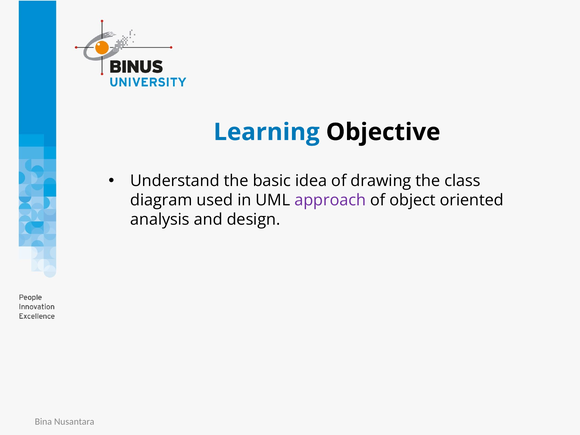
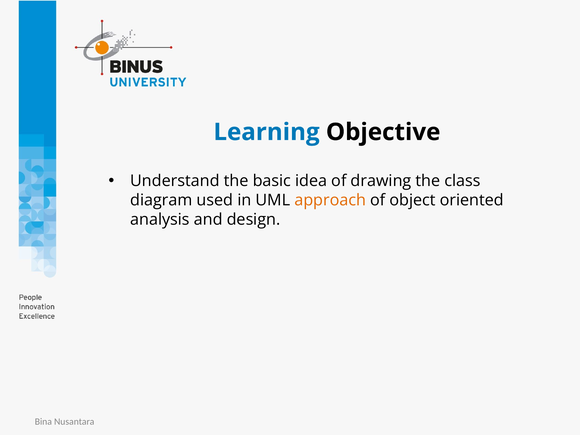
approach colour: purple -> orange
